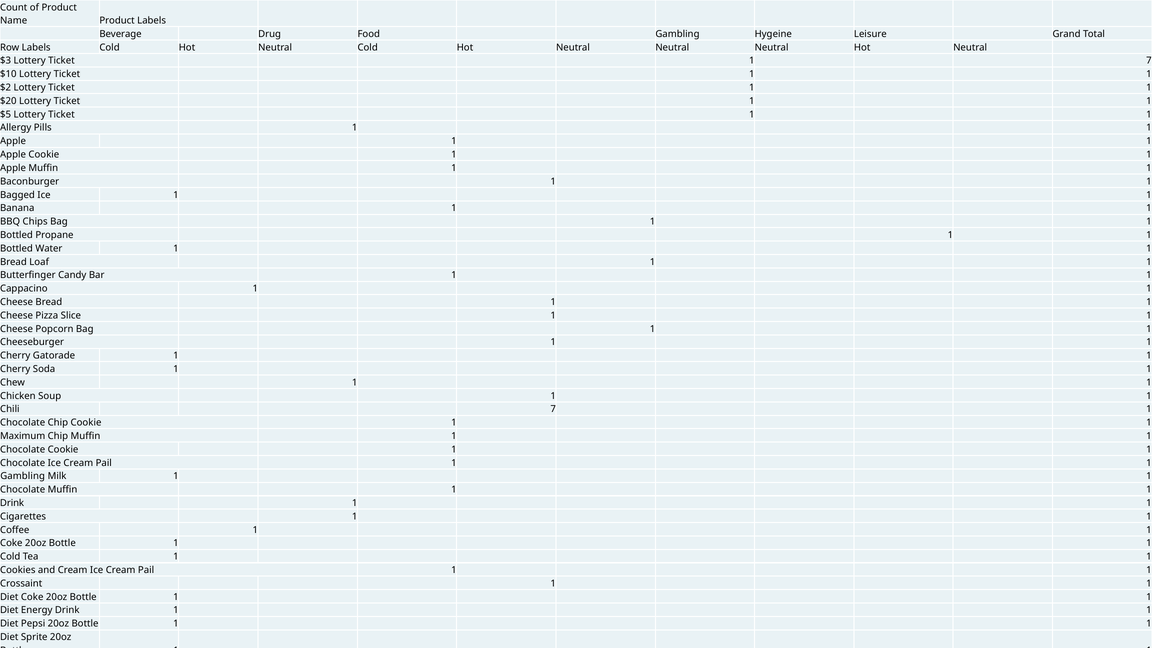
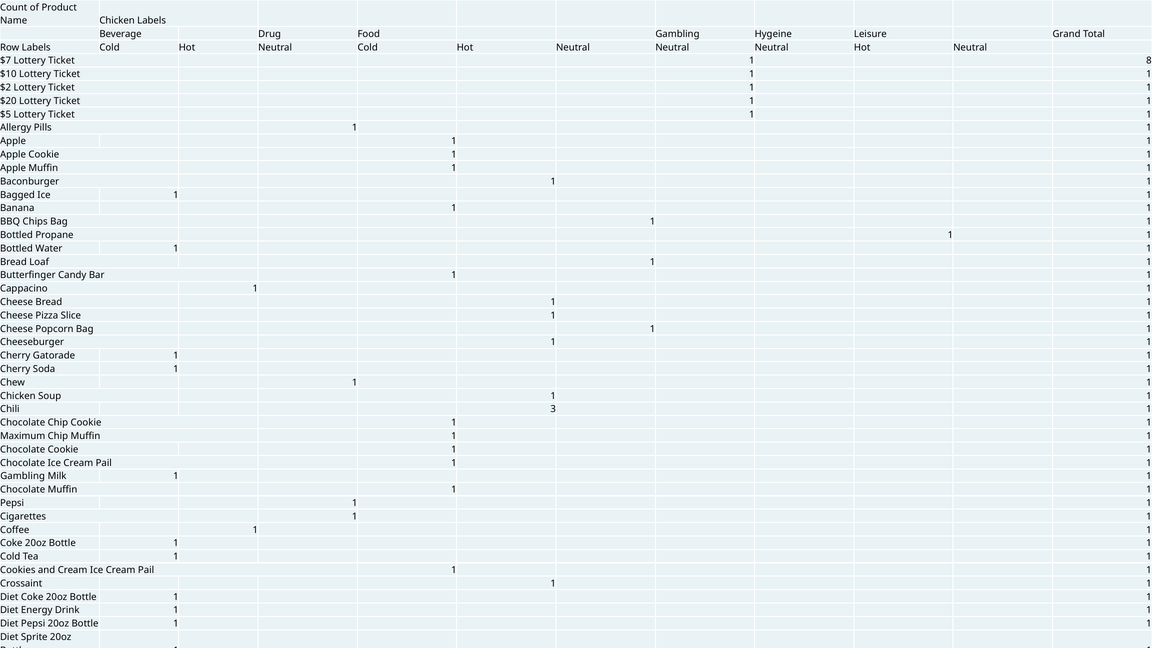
Name Product: Product -> Chicken
$3: $3 -> $7
1 7: 7 -> 8
Chili 7: 7 -> 3
Drink at (12, 503): Drink -> Pepsi
